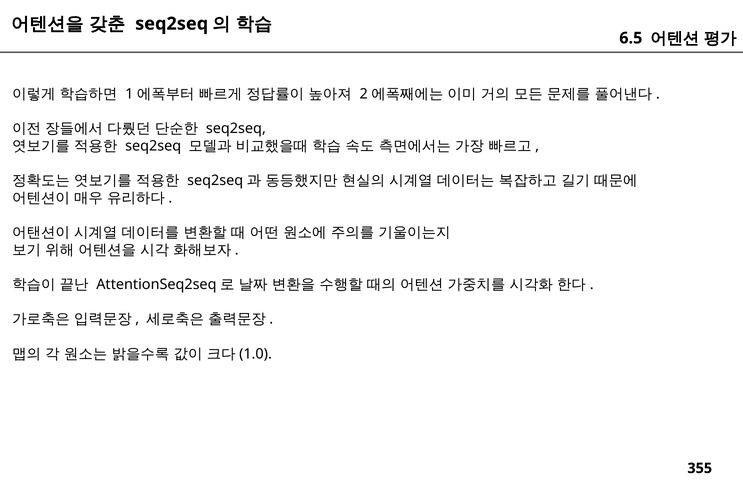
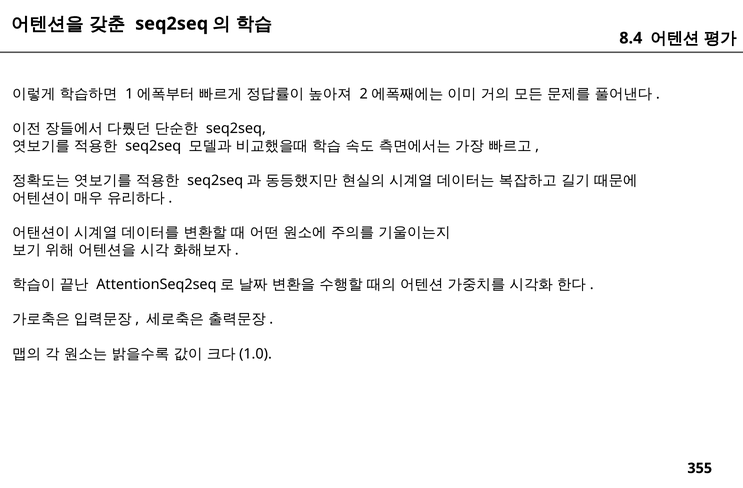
6.5: 6.5 -> 8.4
